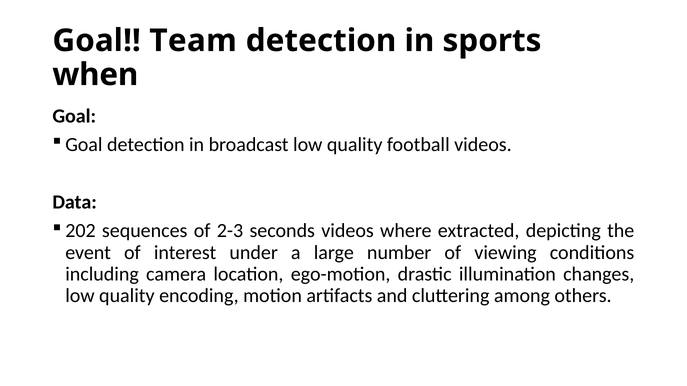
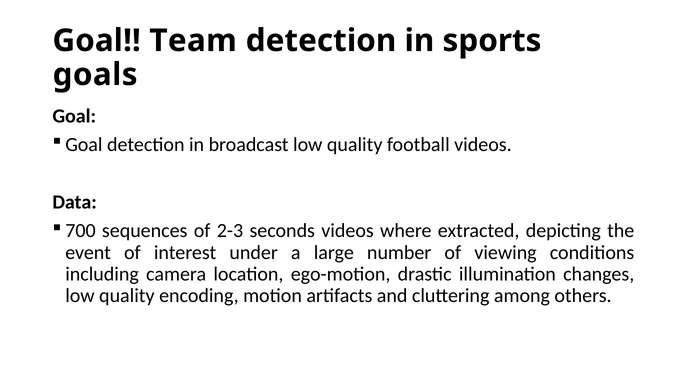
when: when -> goals
202: 202 -> 700
